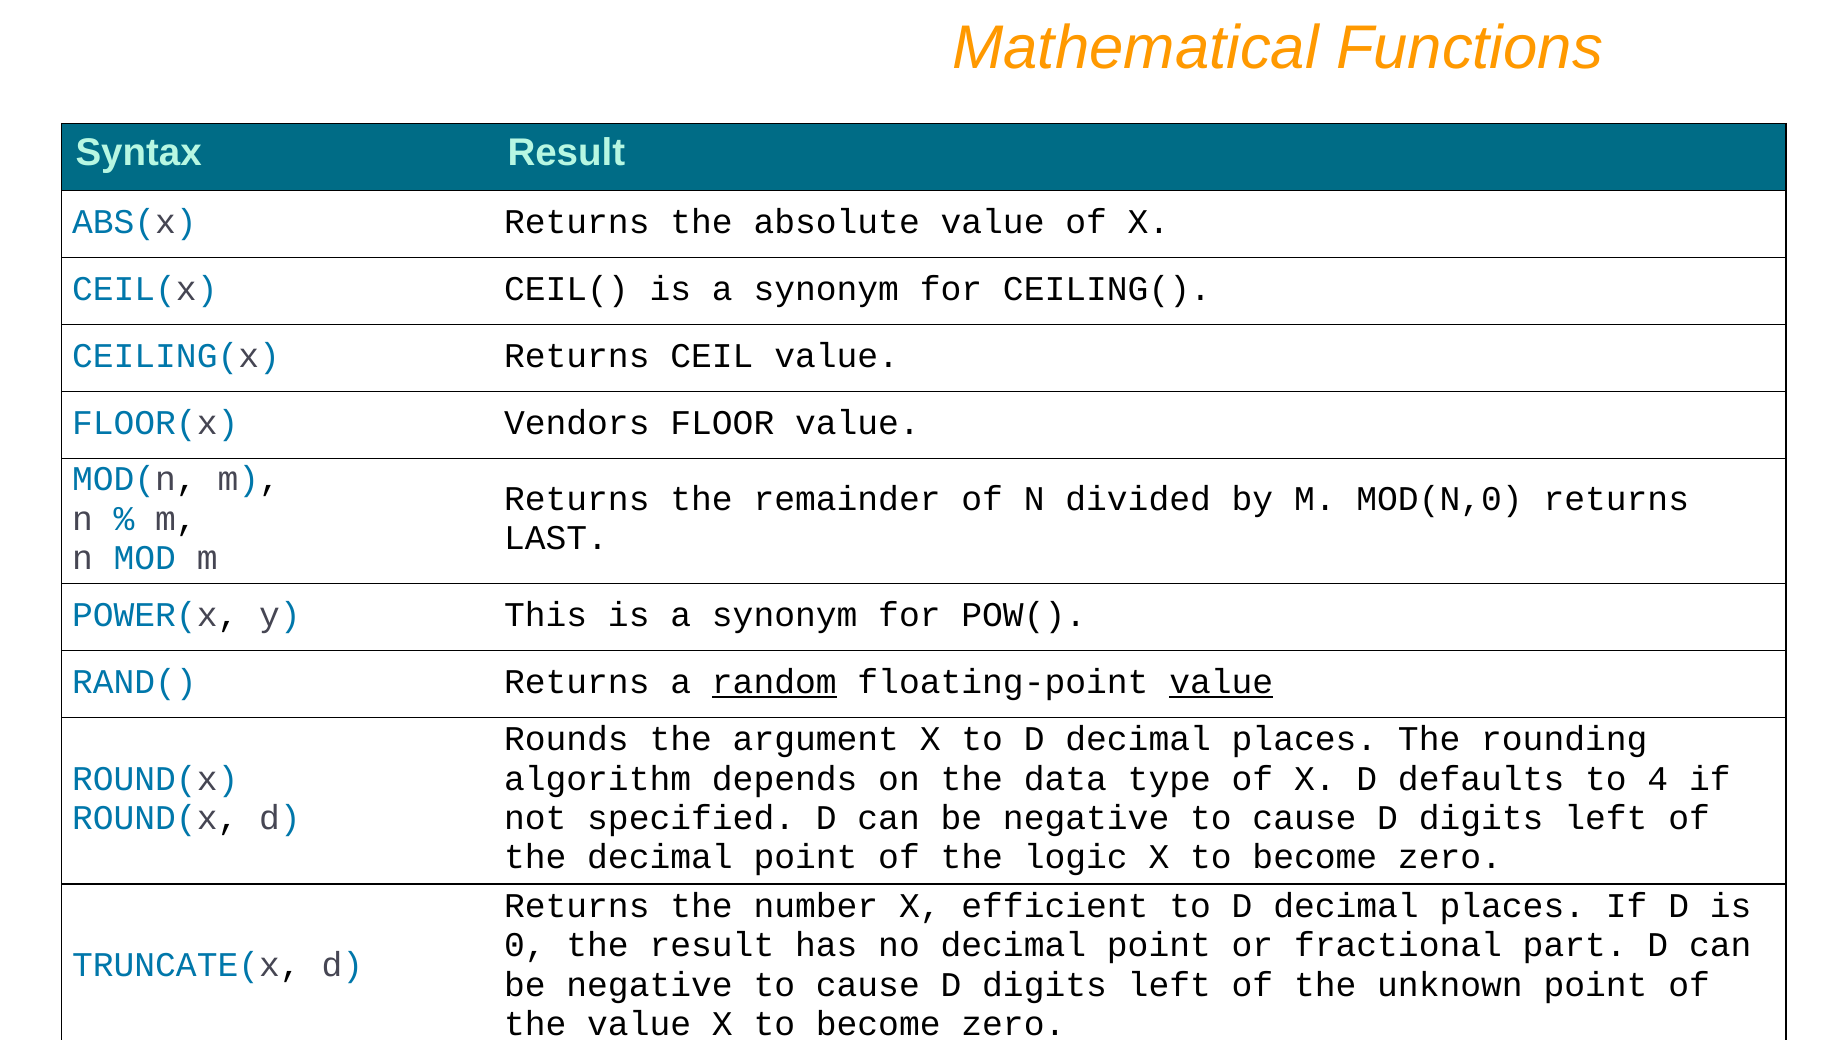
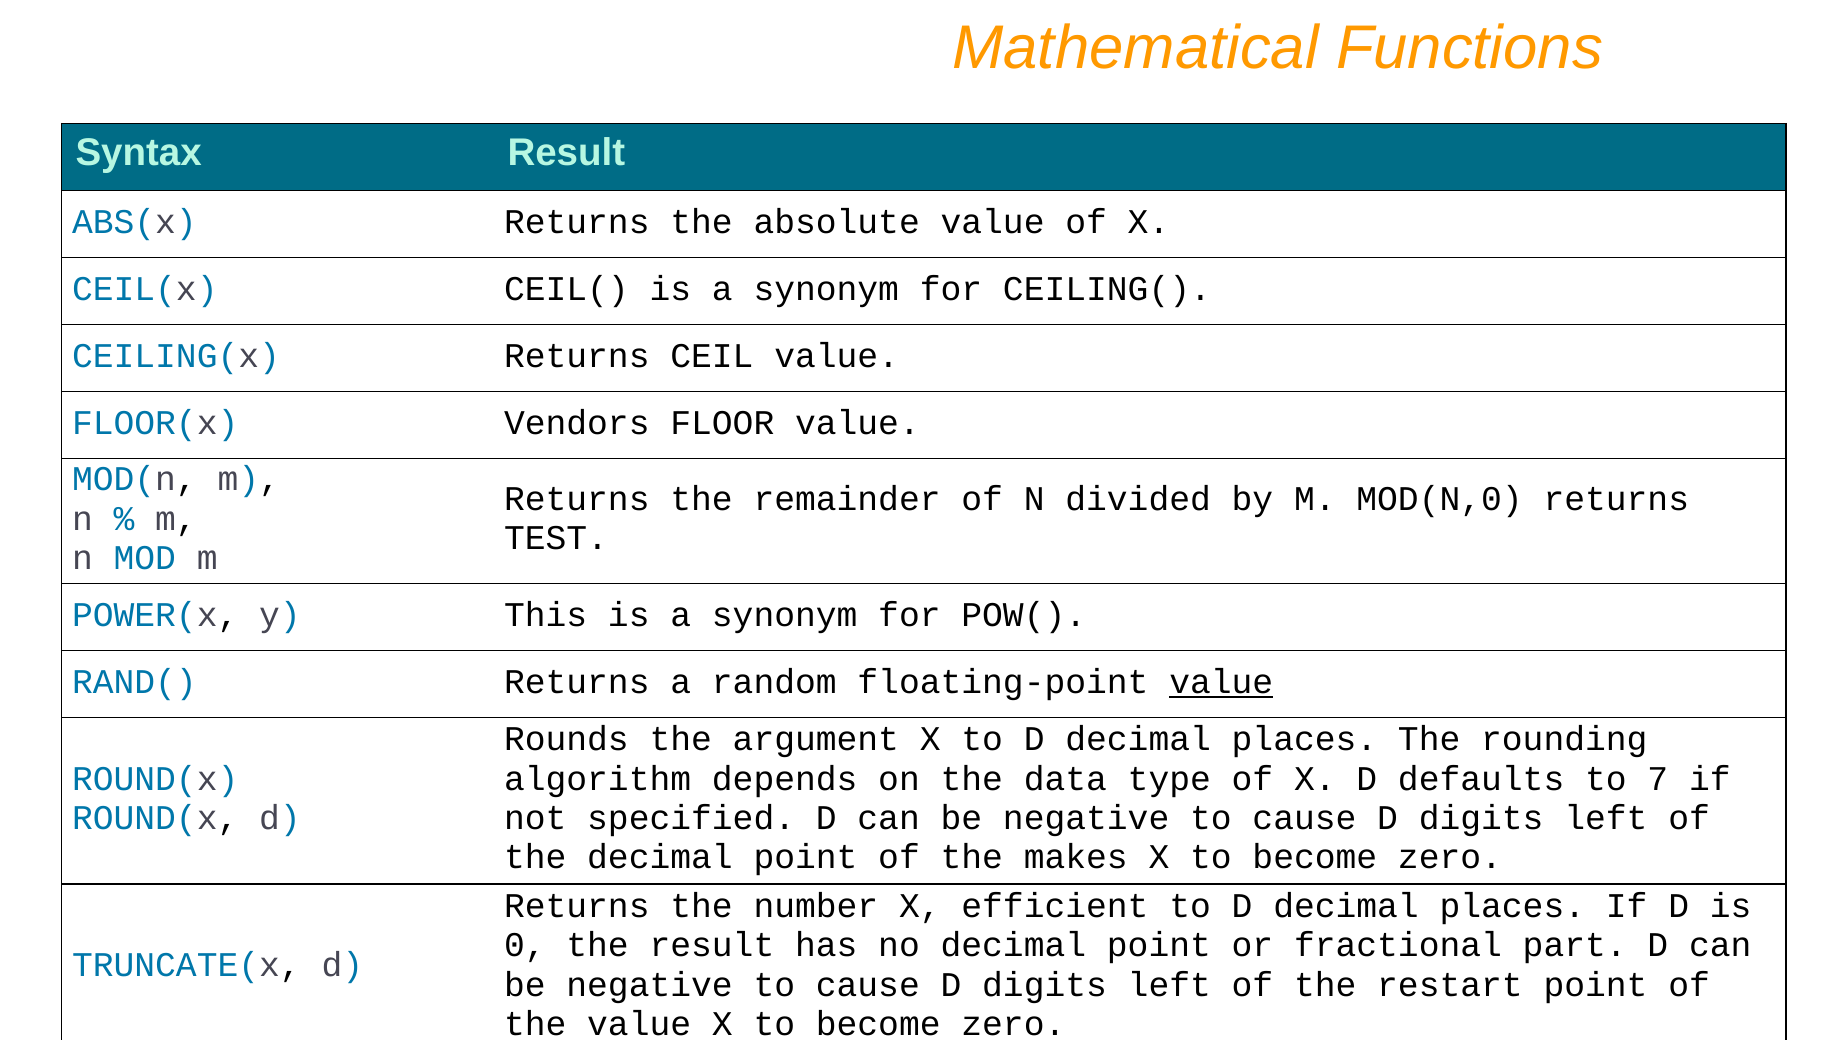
LAST: LAST -> TEST
random underline: present -> none
4: 4 -> 7
logic: logic -> makes
unknown: unknown -> restart
